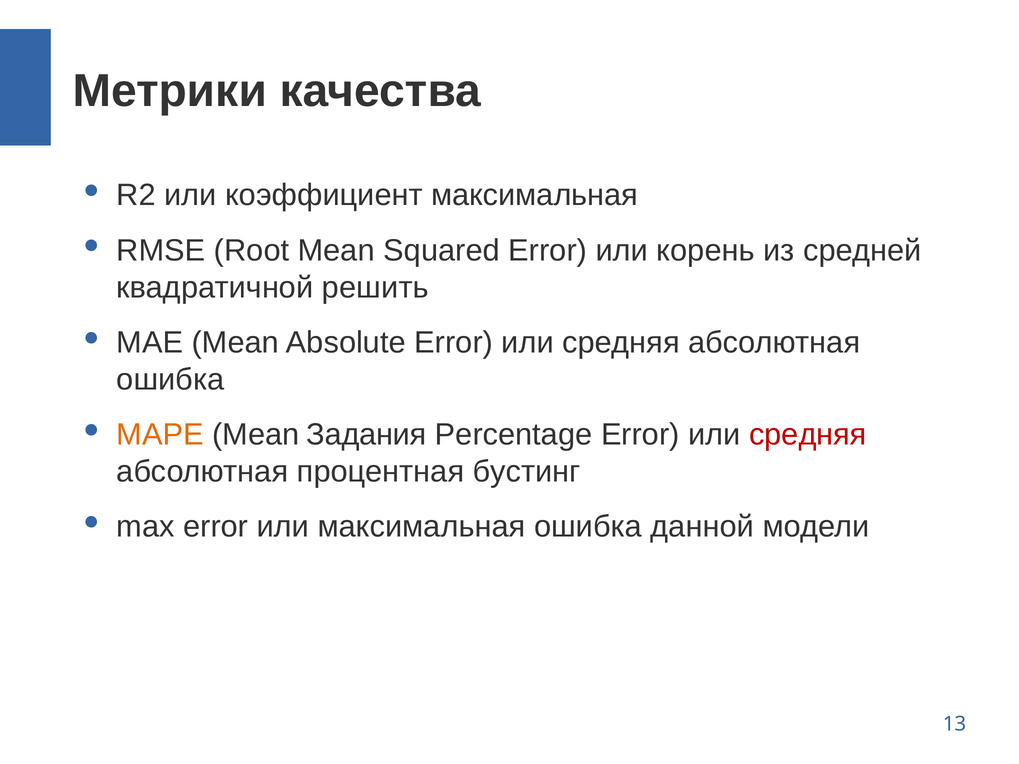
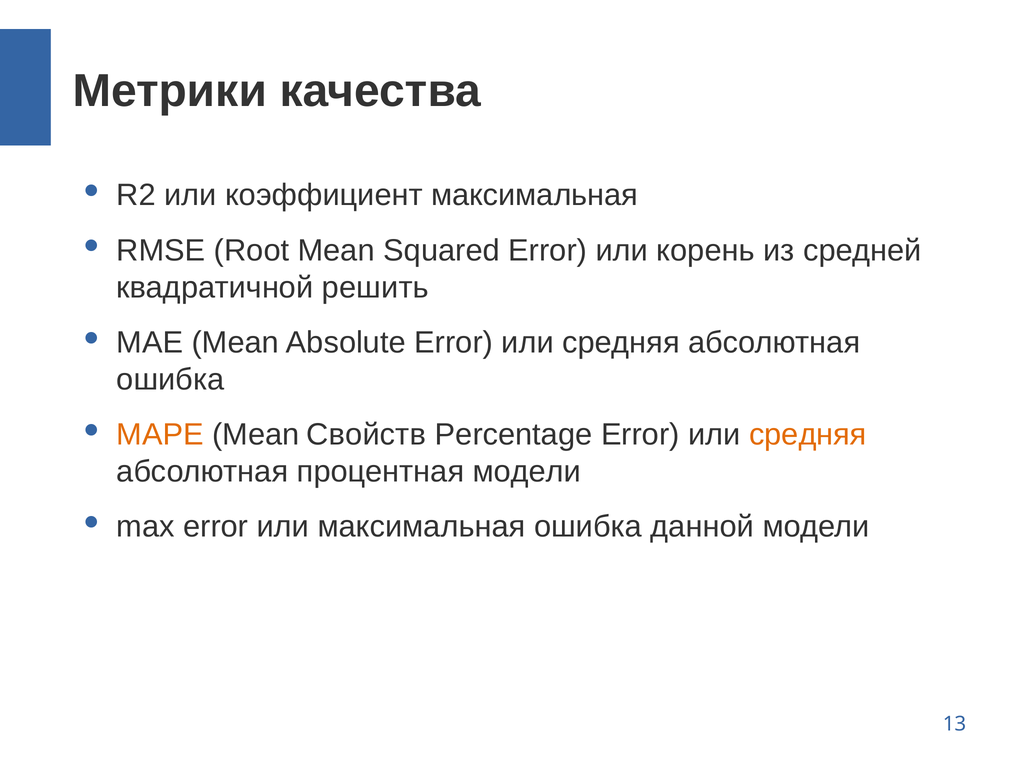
Задания: Задания -> Свойств
средняя at (808, 435) colour: red -> orange
процентная бустинг: бустинг -> модели
